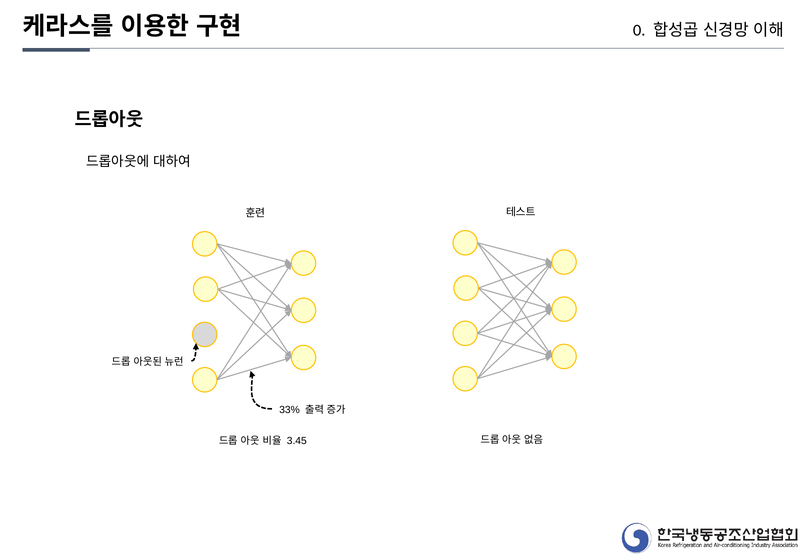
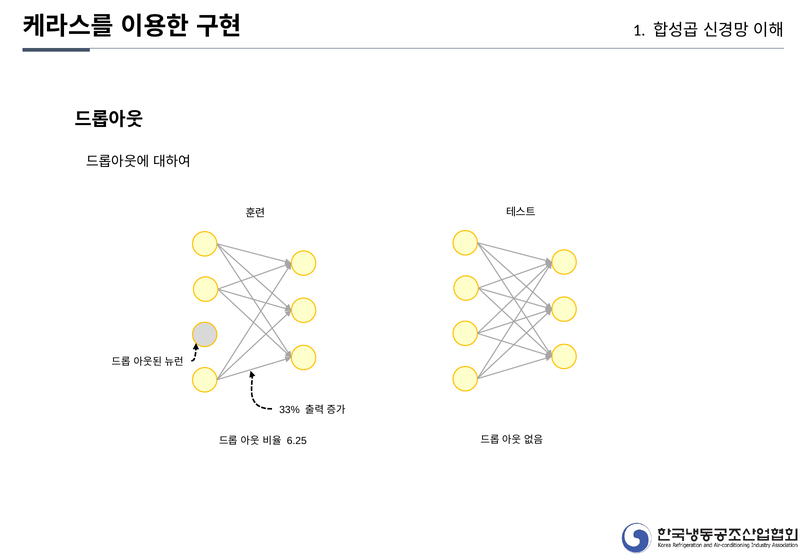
0: 0 -> 1
3.45: 3.45 -> 6.25
